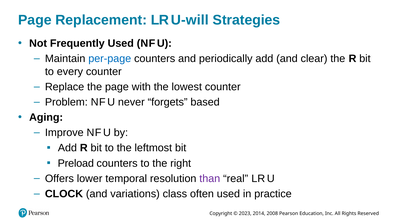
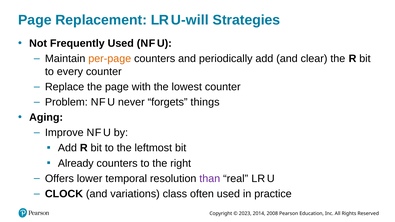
per-page colour: blue -> orange
based: based -> things
Preload: Preload -> Already
